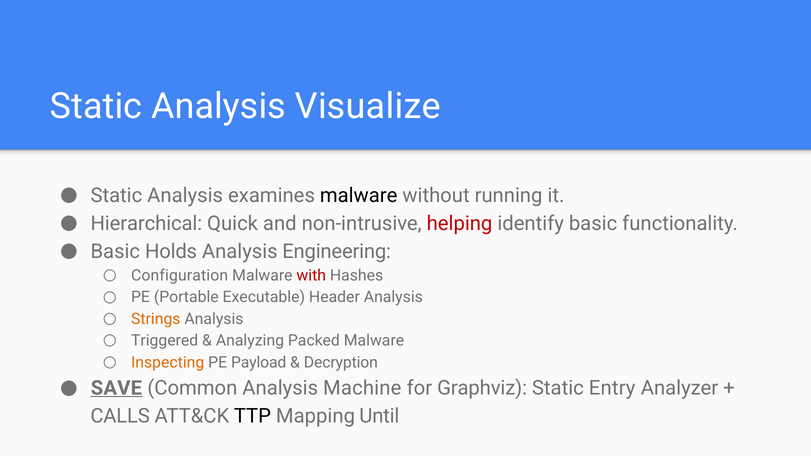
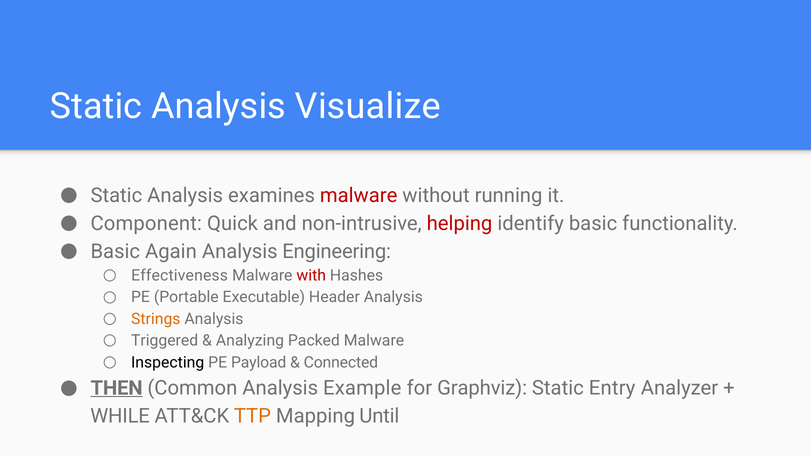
malware at (359, 196) colour: black -> red
Hierarchical: Hierarchical -> Component
Holds: Holds -> Again
Configuration: Configuration -> Effectiveness
Inspecting colour: orange -> black
Decryption: Decryption -> Connected
SAVE: SAVE -> THEN
Machine: Machine -> Example
CALLS: CALLS -> WHILE
TTP colour: black -> orange
